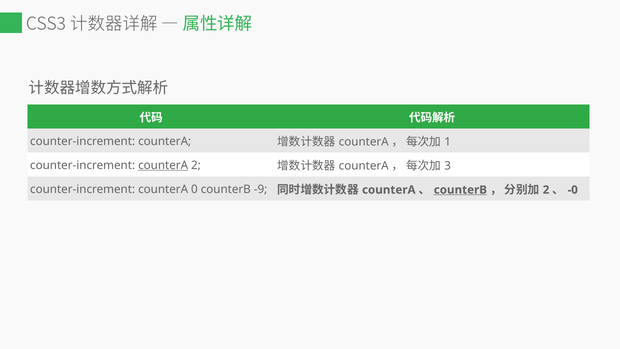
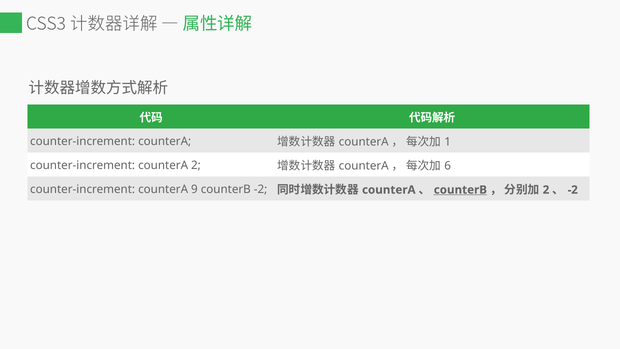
counterA at (163, 165) underline: present -> none
3: 3 -> 6
0: 0 -> 9
counterB -9: -9 -> -2
-0 at (573, 190): -0 -> -2
